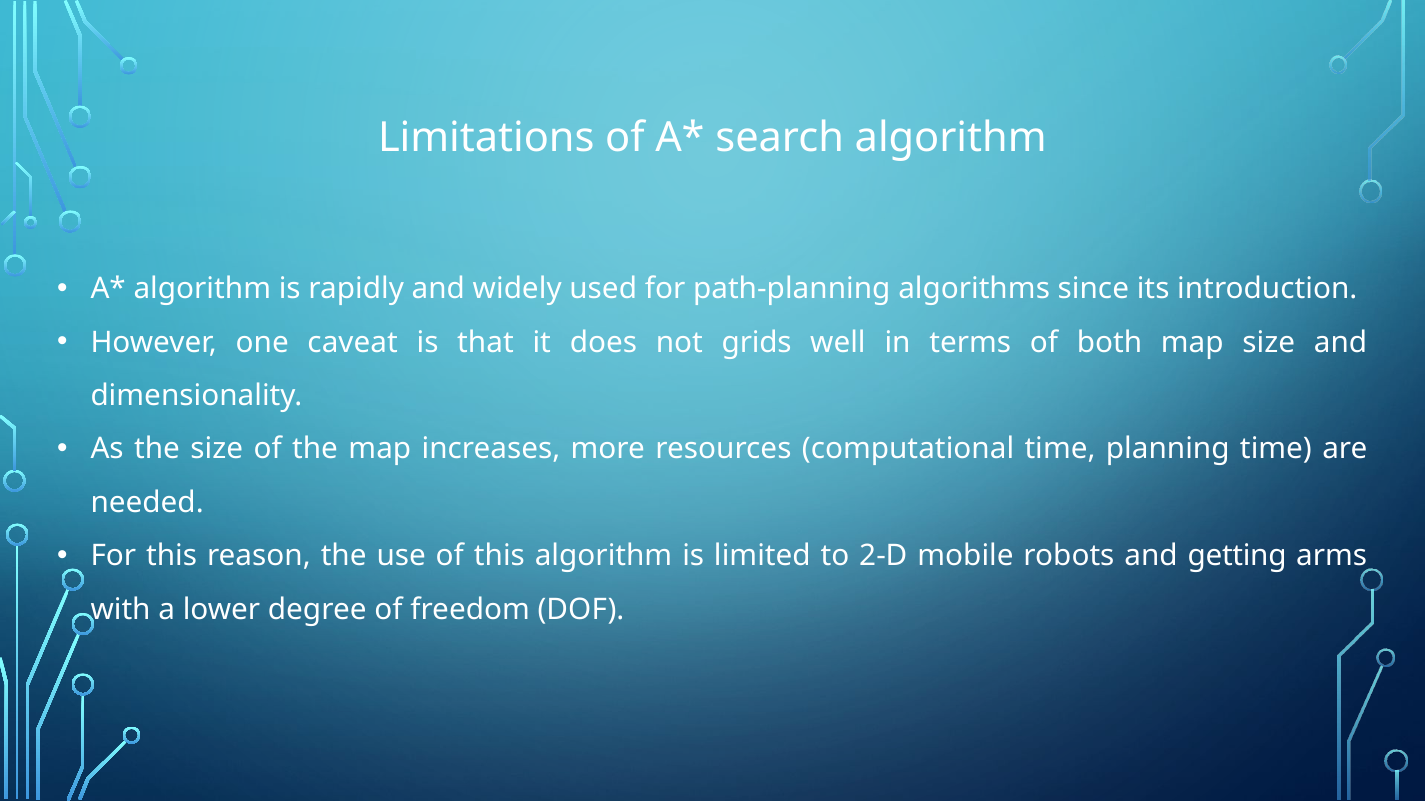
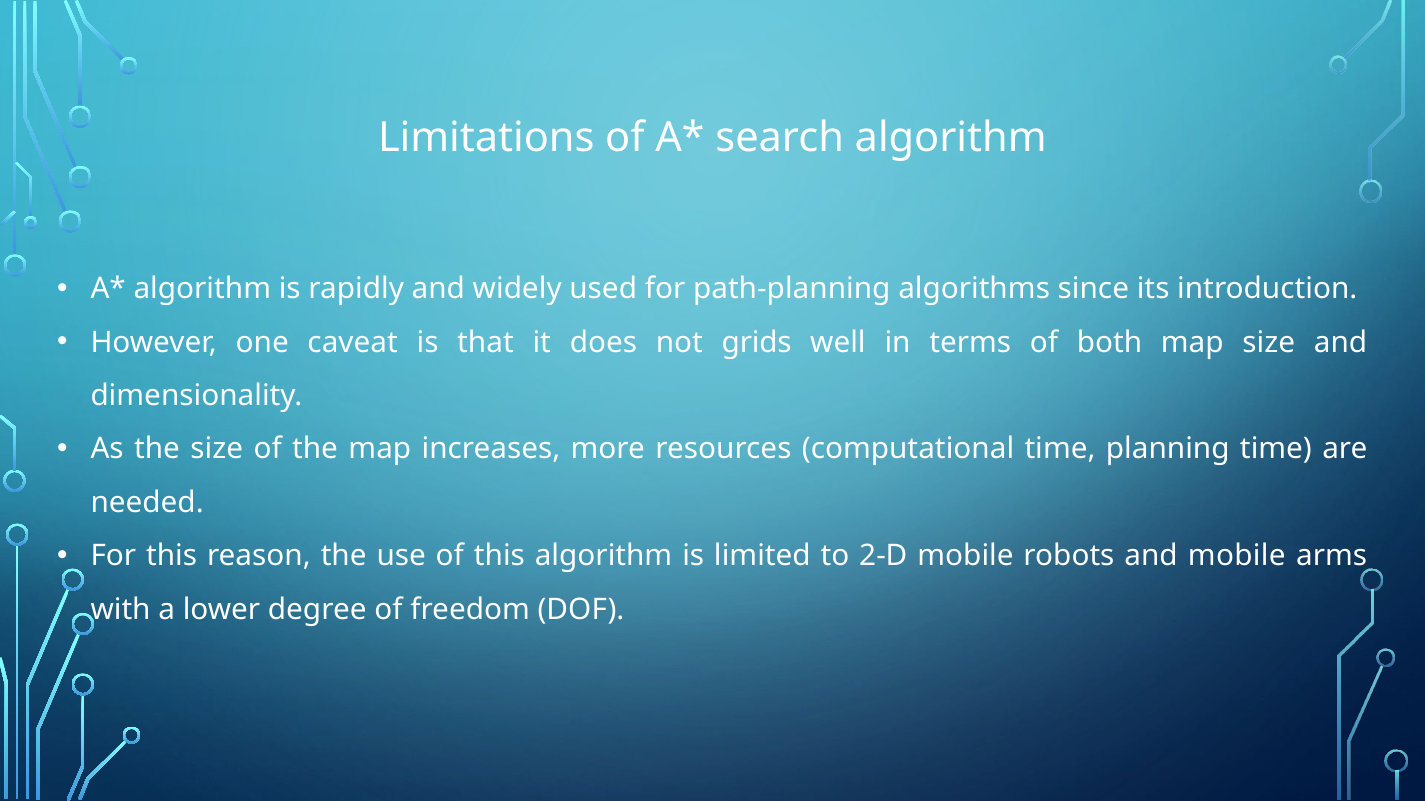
and getting: getting -> mobile
